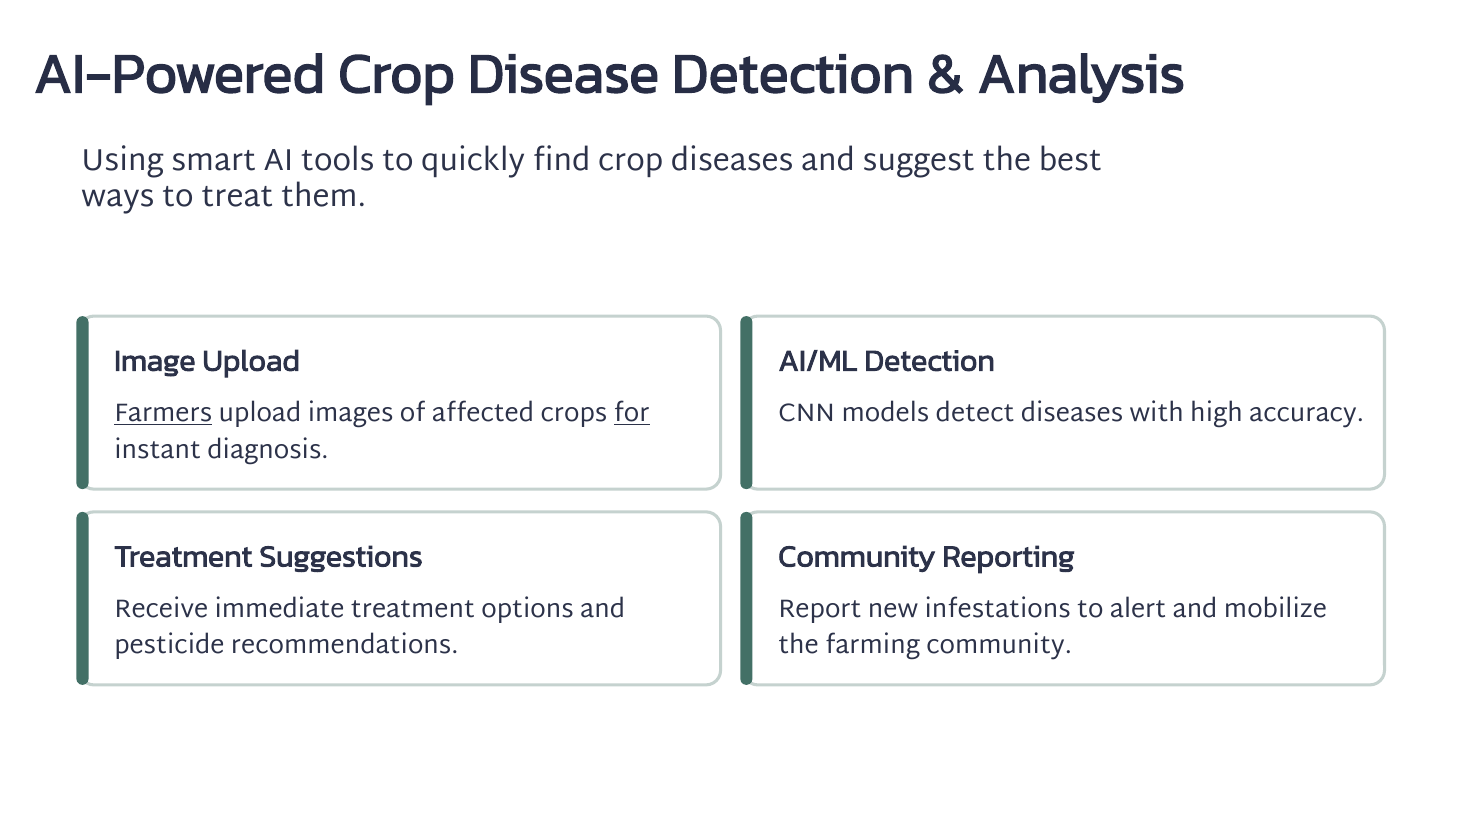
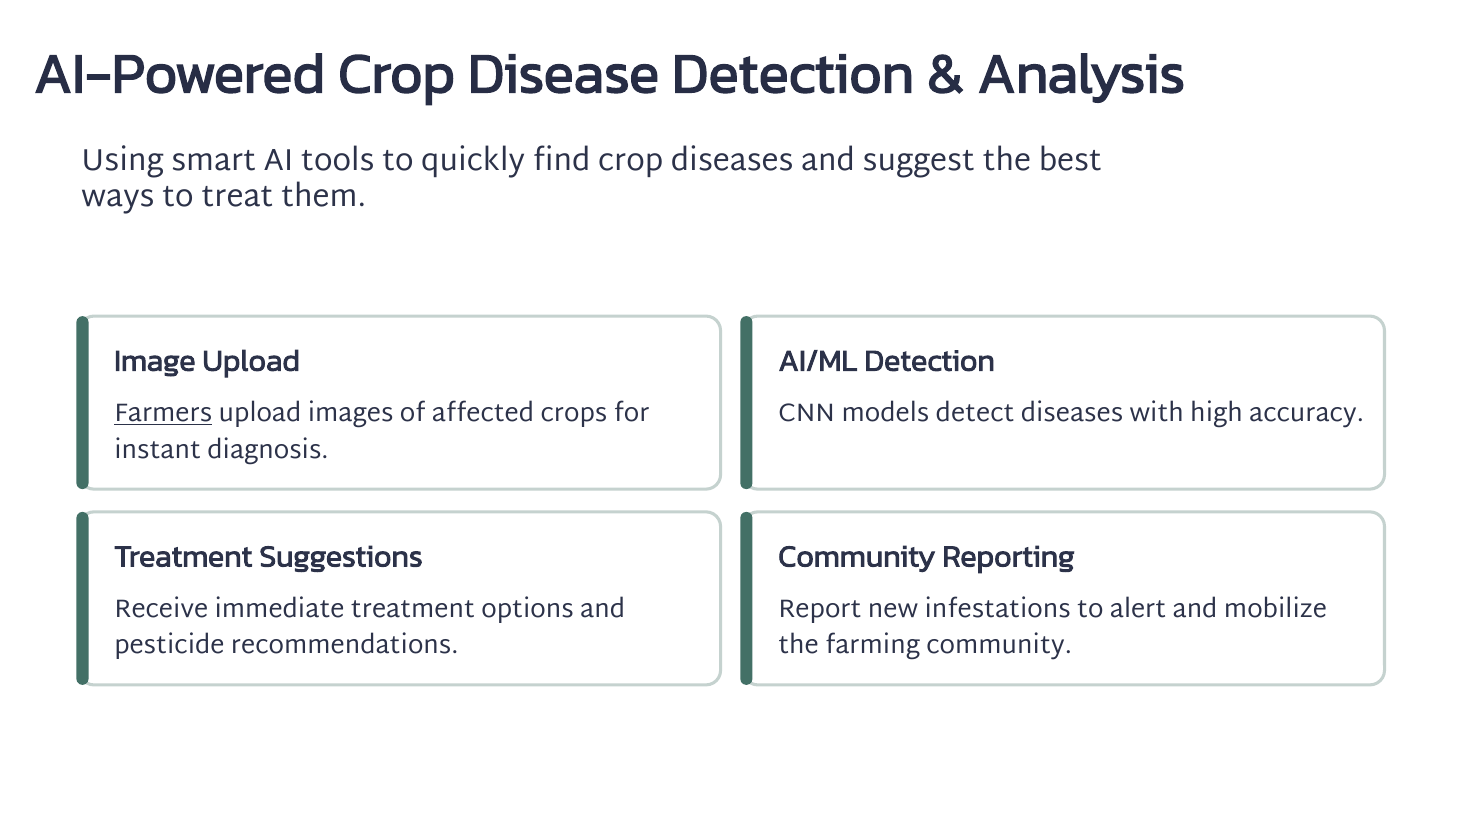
for underline: present -> none
